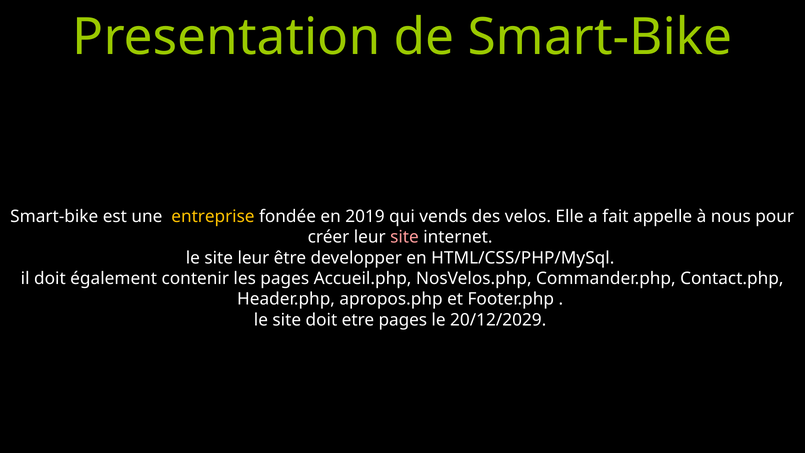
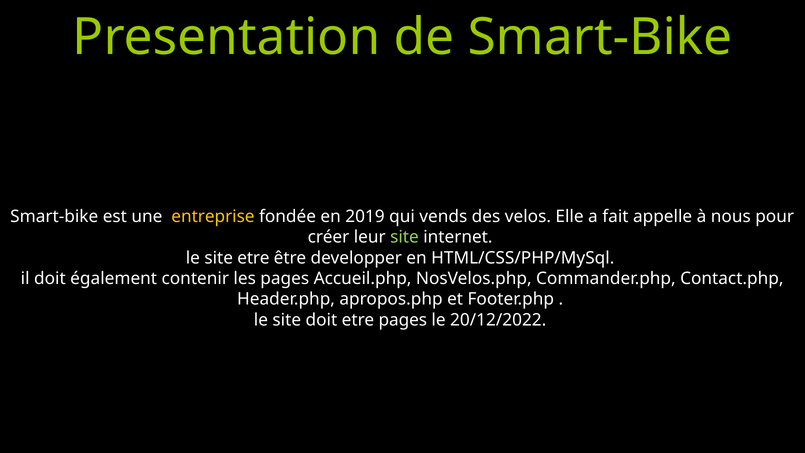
site at (404, 237) colour: pink -> light green
site leur: leur -> etre
20/12/2029: 20/12/2029 -> 20/12/2022
